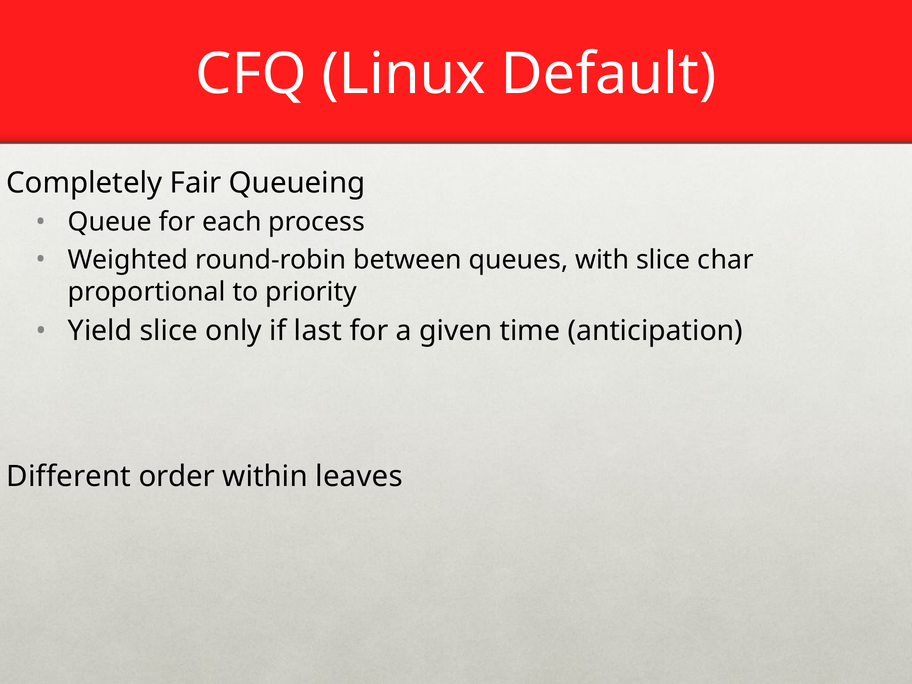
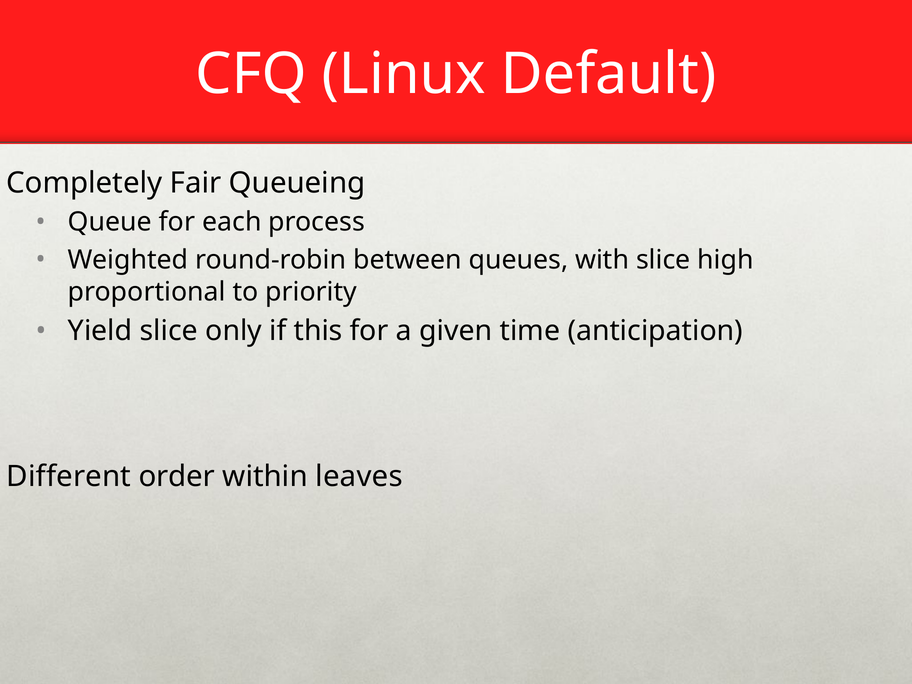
char: char -> high
last: last -> this
